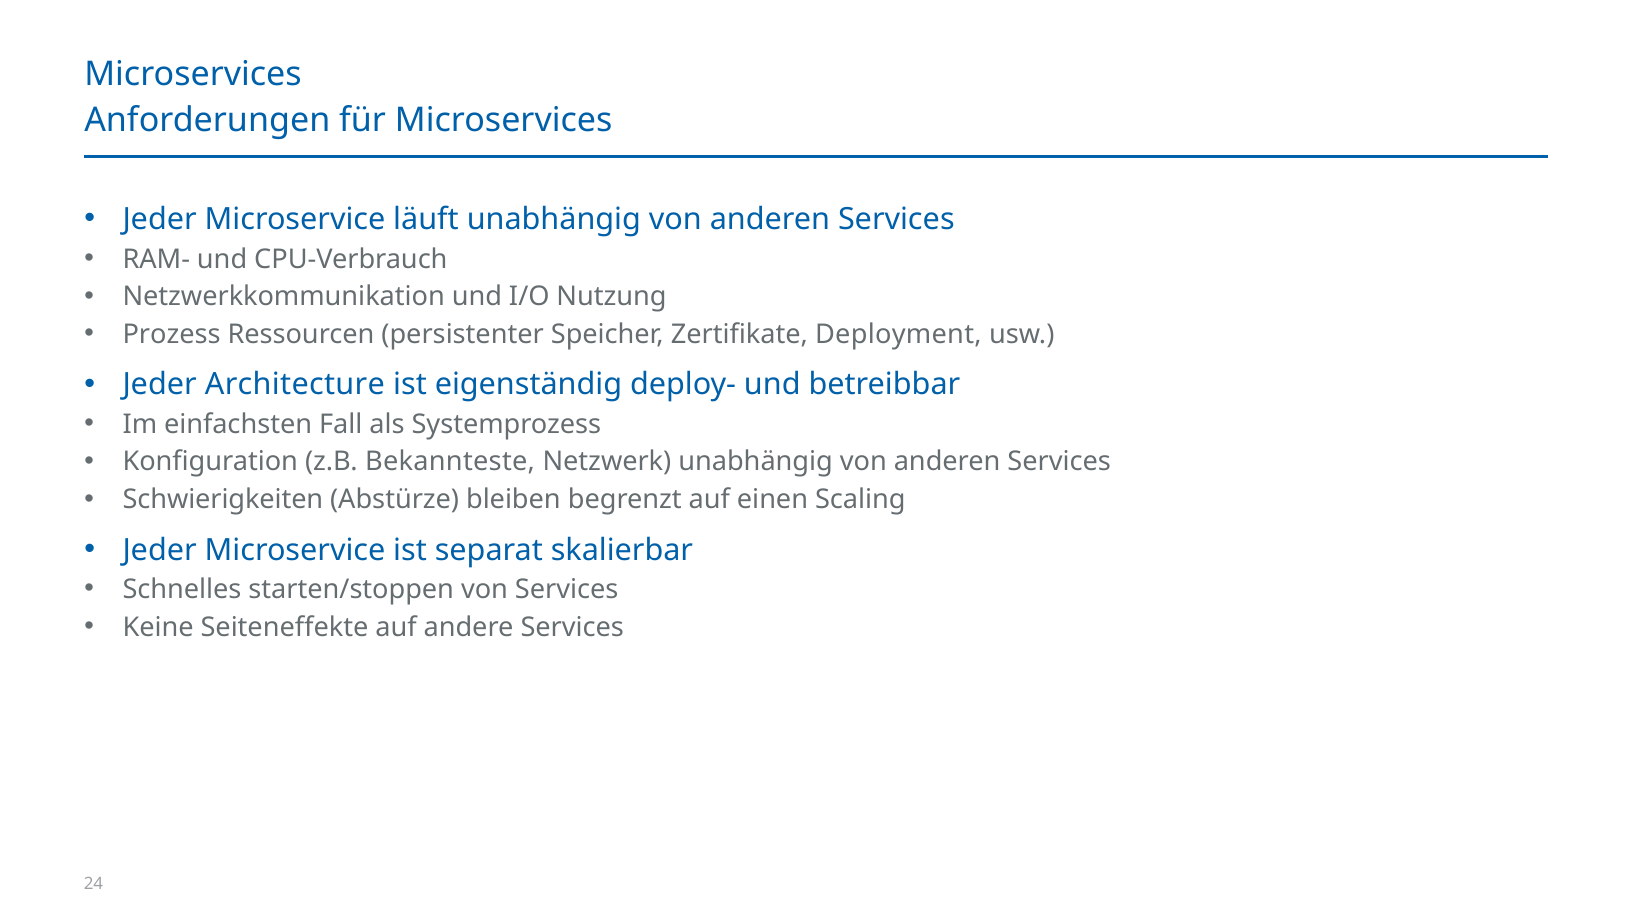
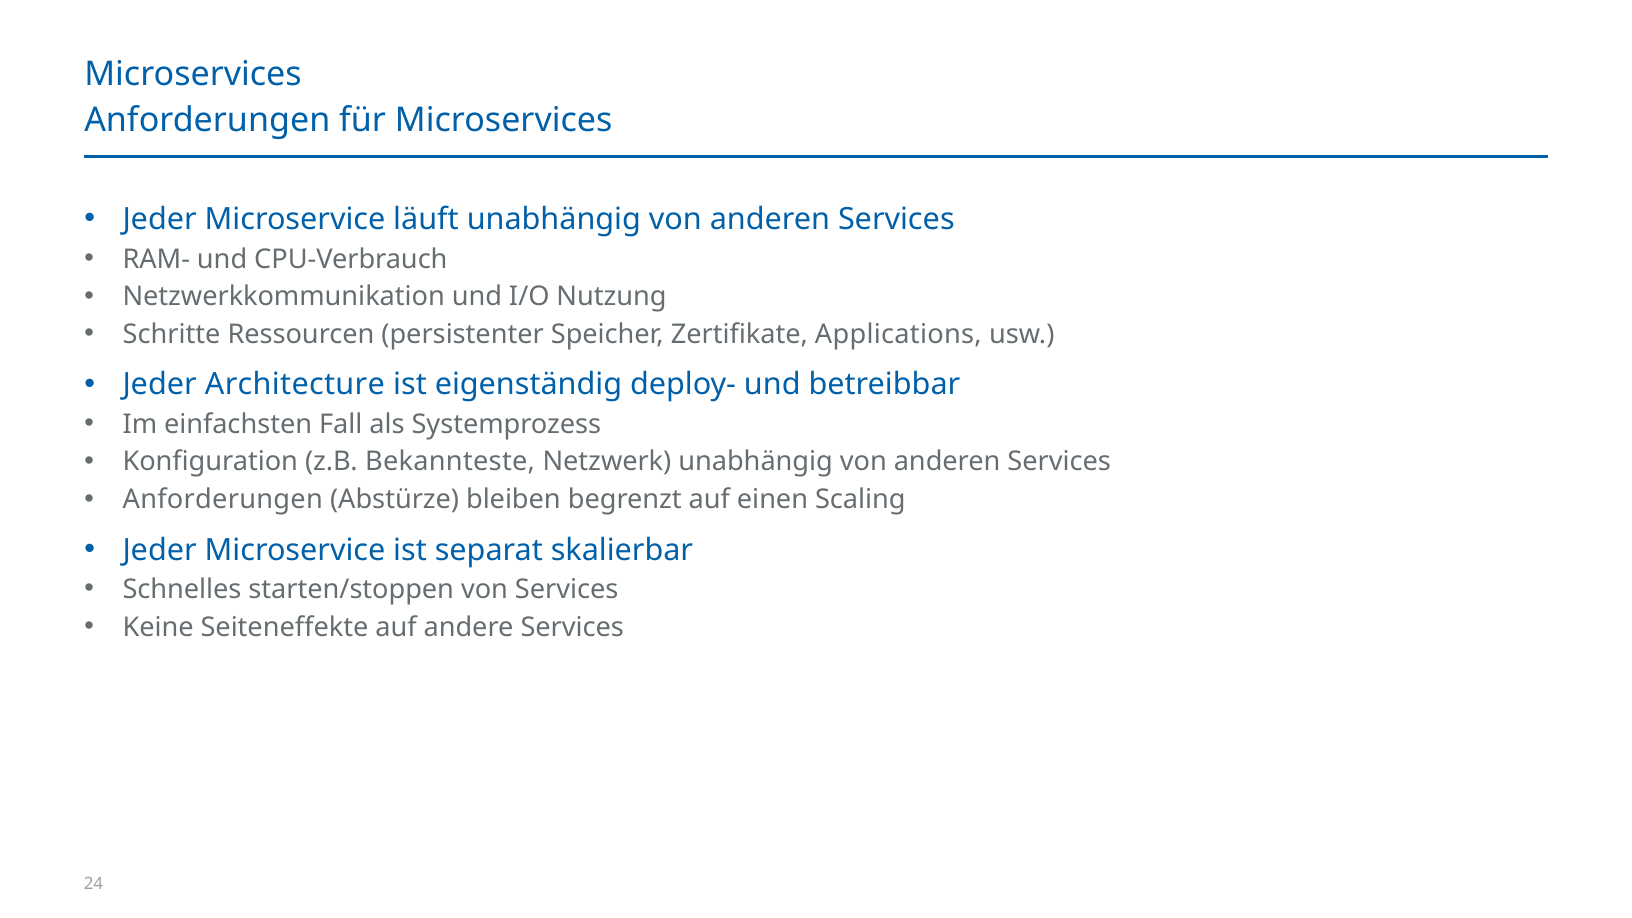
Prozess: Prozess -> Schritte
Deployment: Deployment -> Applications
Schwierigkeiten at (223, 500): Schwierigkeiten -> Anforderungen
